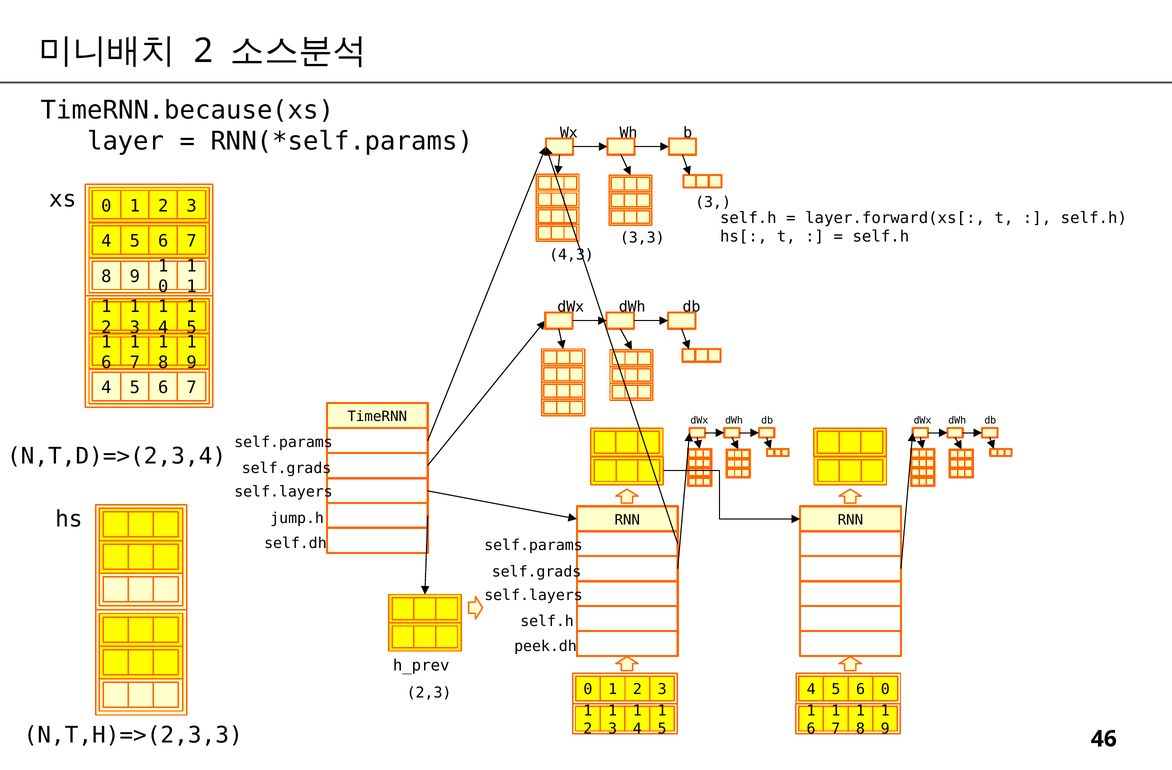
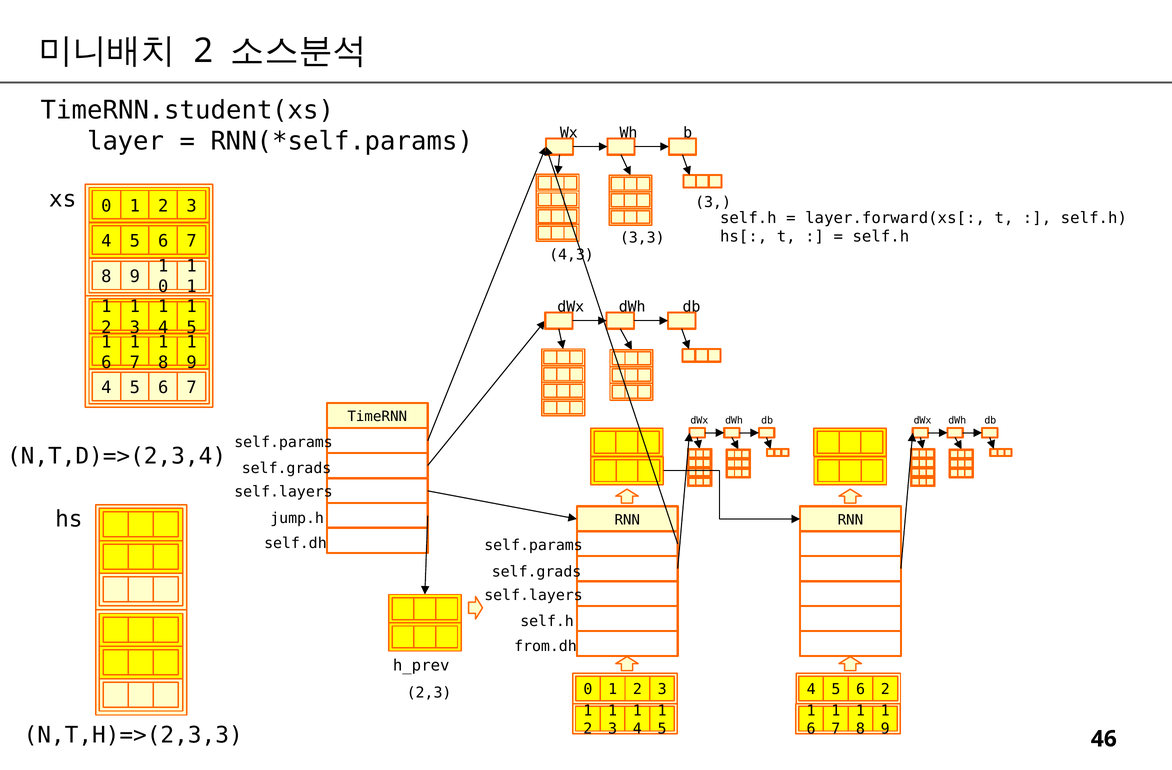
TimeRNN.because(xs: TimeRNN.because(xs -> TimeRNN.student(xs
peek.dh: peek.dh -> from.dh
6 0: 0 -> 2
